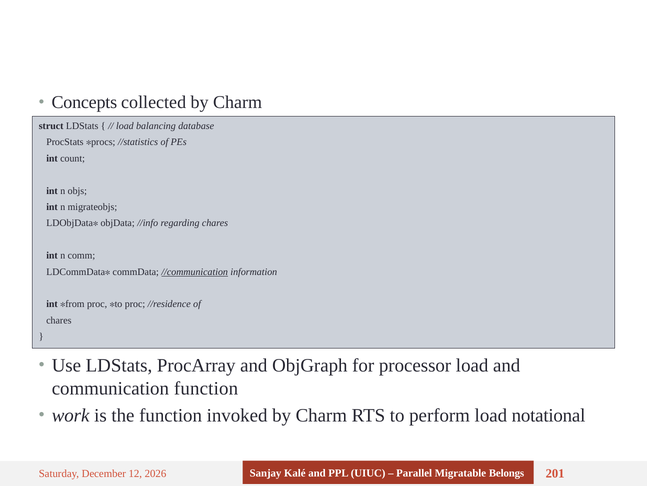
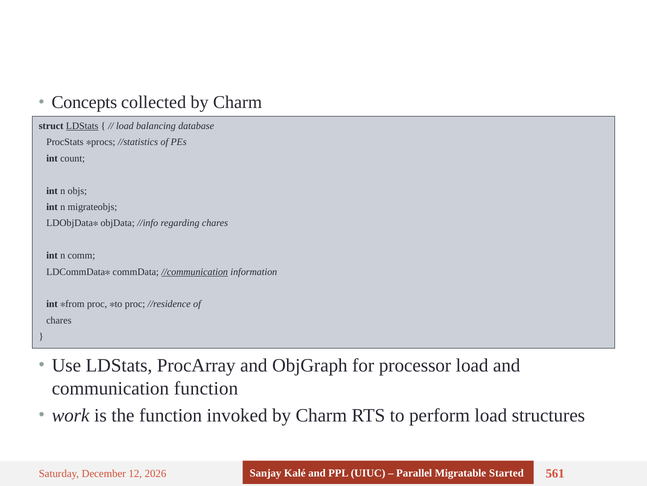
LDStats at (82, 126) underline: none -> present
notational: notational -> structures
Belongs: Belongs -> Started
201: 201 -> 561
